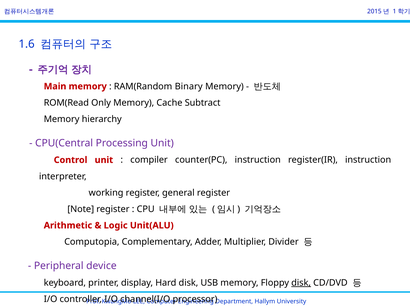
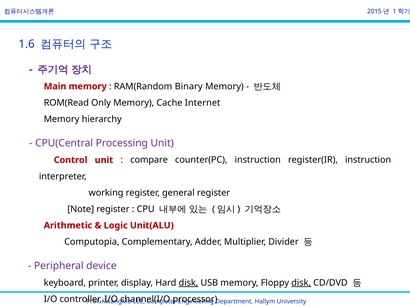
Subtract: Subtract -> Internet
compiler: compiler -> compare
disk at (188, 283) underline: none -> present
